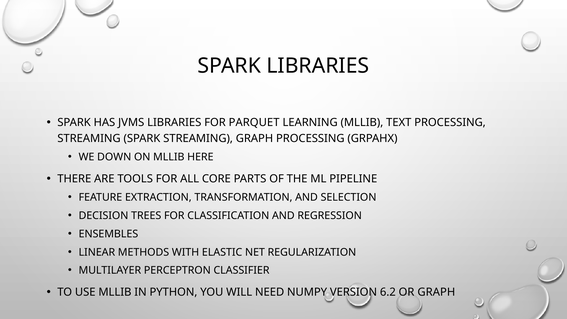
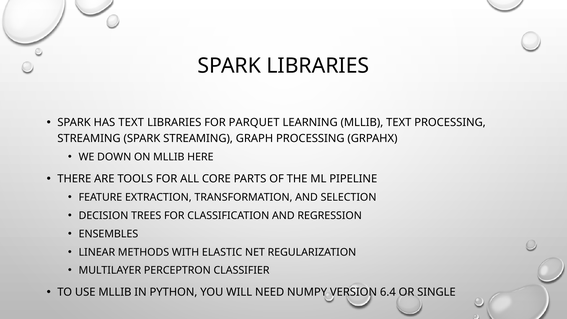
HAS JVMS: JVMS -> TEXT
6.2: 6.2 -> 6.4
OR GRAPH: GRAPH -> SINGLE
